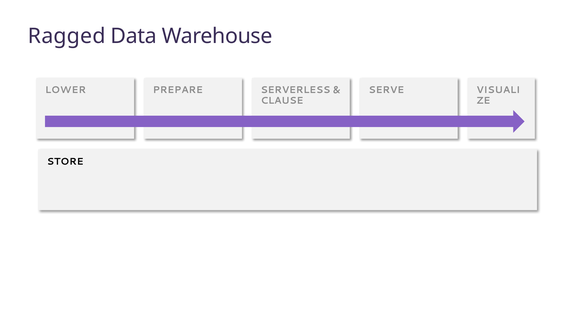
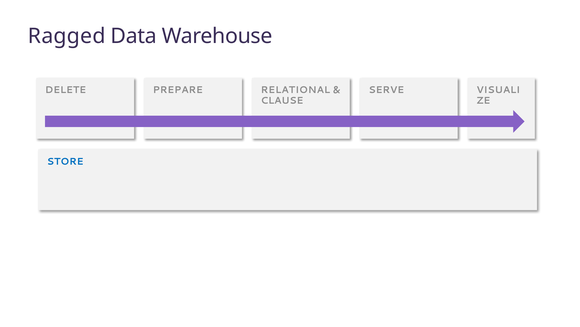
LOWER: LOWER -> DELETE
SERVERLESS: SERVERLESS -> RELATIONAL
STORE colour: black -> blue
